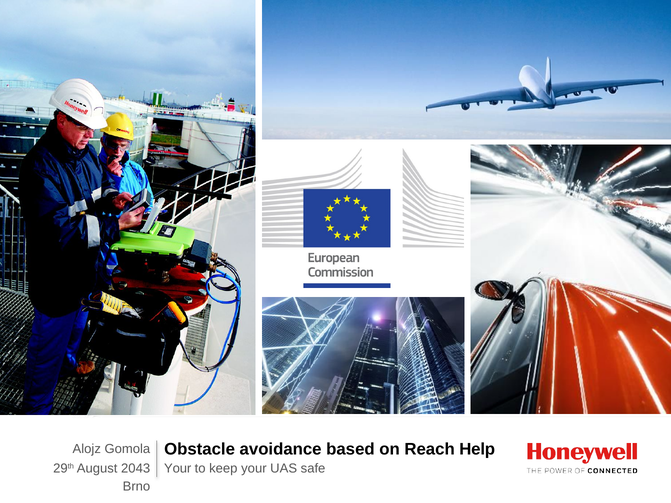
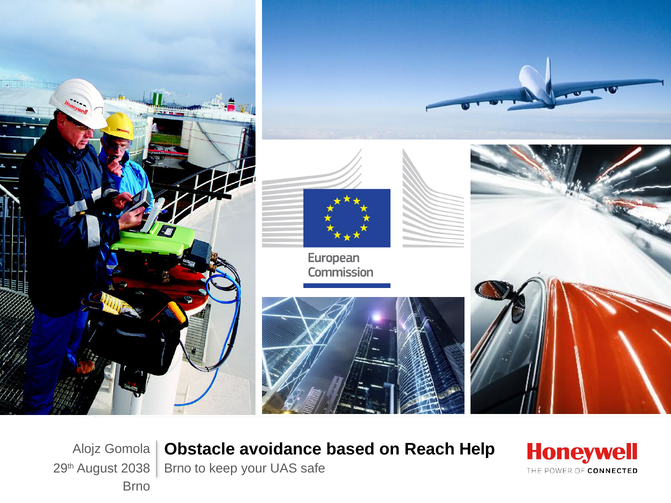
2043: 2043 -> 2038
Your at (178, 469): Your -> Brno
